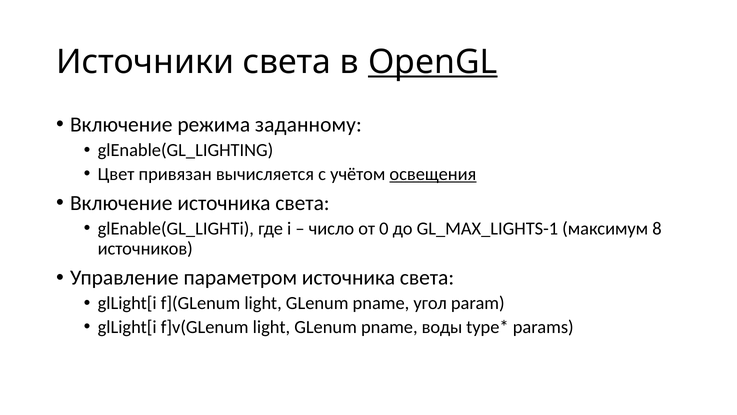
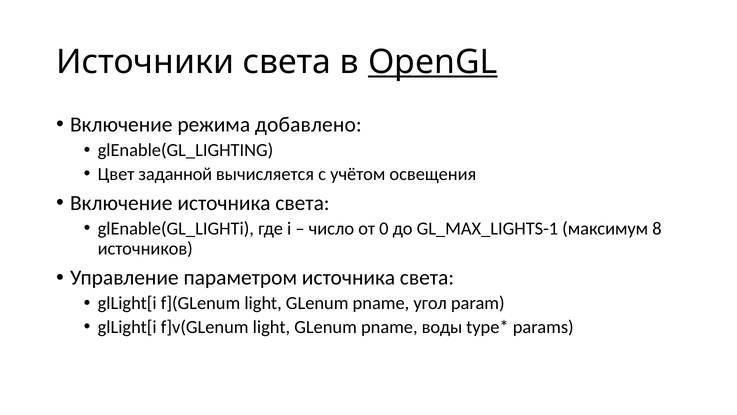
заданному: заданному -> добавлено
привязан: привязан -> заданной
освещения underline: present -> none
